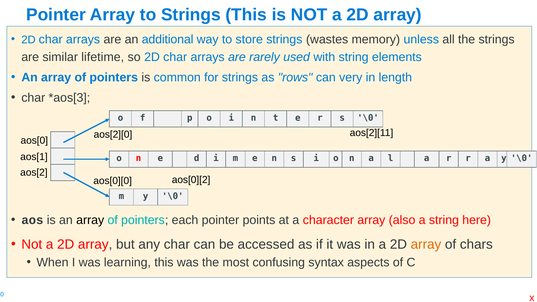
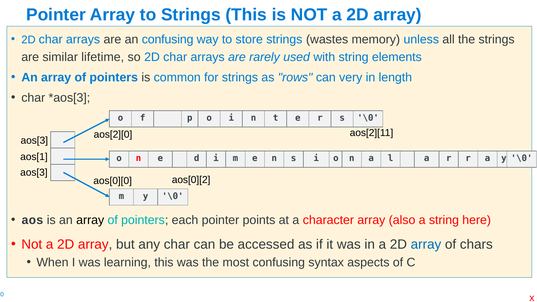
an additional: additional -> confusing
aos[0 at (34, 140): aos[0 -> aos[3
aos[2 at (34, 172): aos[2 -> aos[3
array at (426, 244) colour: orange -> blue
